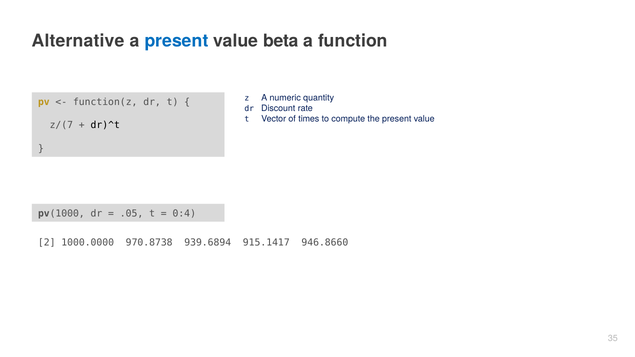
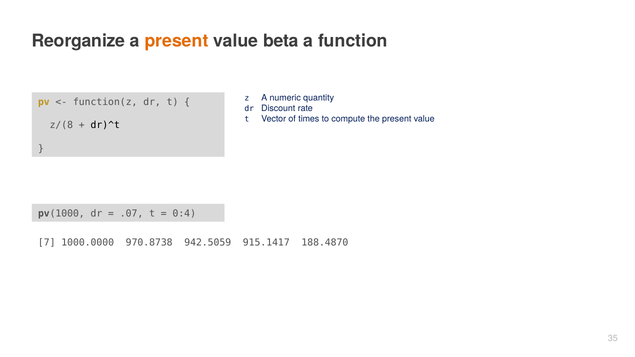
Alternative: Alternative -> Reorganize
present at (177, 41) colour: blue -> orange
z/(7: z/(7 -> z/(8
.05: .05 -> .07
2: 2 -> 7
939.6894: 939.6894 -> 942.5059
946.8660: 946.8660 -> 188.4870
